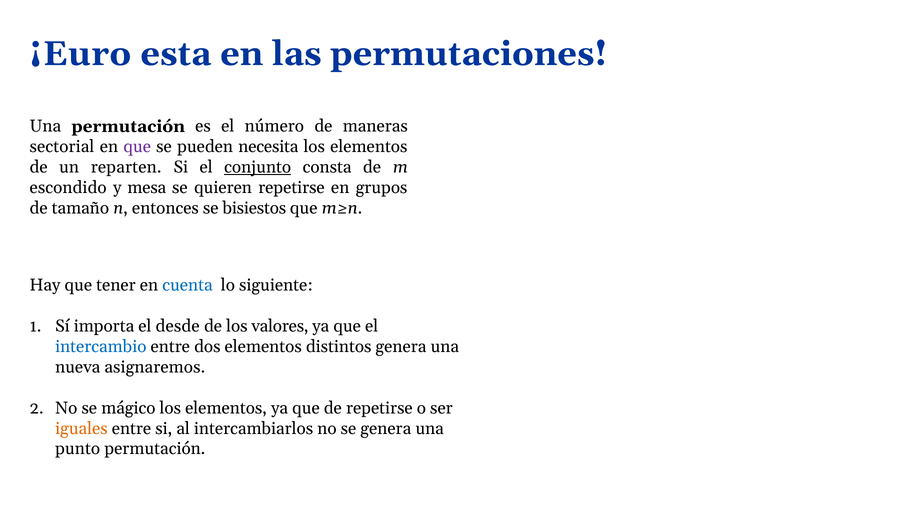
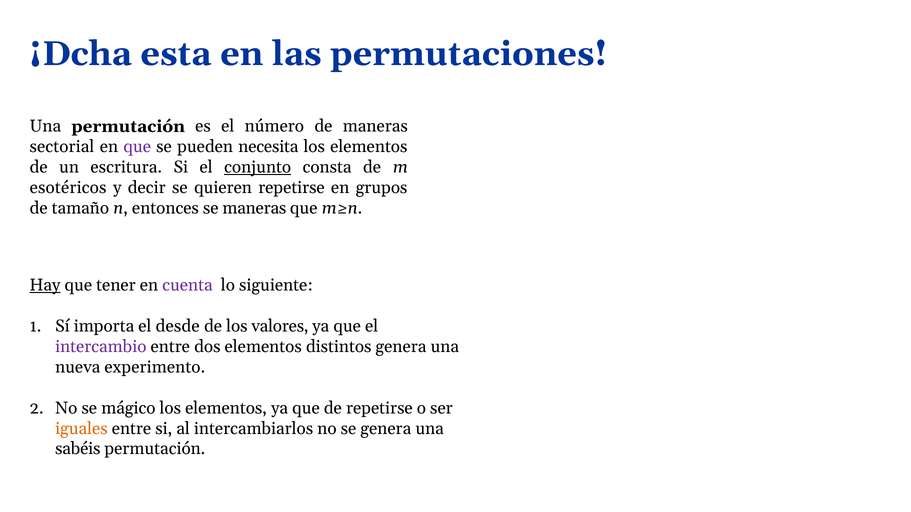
¡Euro: ¡Euro -> ¡Dcha
reparten: reparten -> escritura
escondido: escondido -> esotéricos
mesa: mesa -> decir
se bisiestos: bisiestos -> maneras
Hay underline: none -> present
cuenta colour: blue -> purple
intercambio colour: blue -> purple
asignaremos: asignaremos -> experimento
punto: punto -> sabéis
